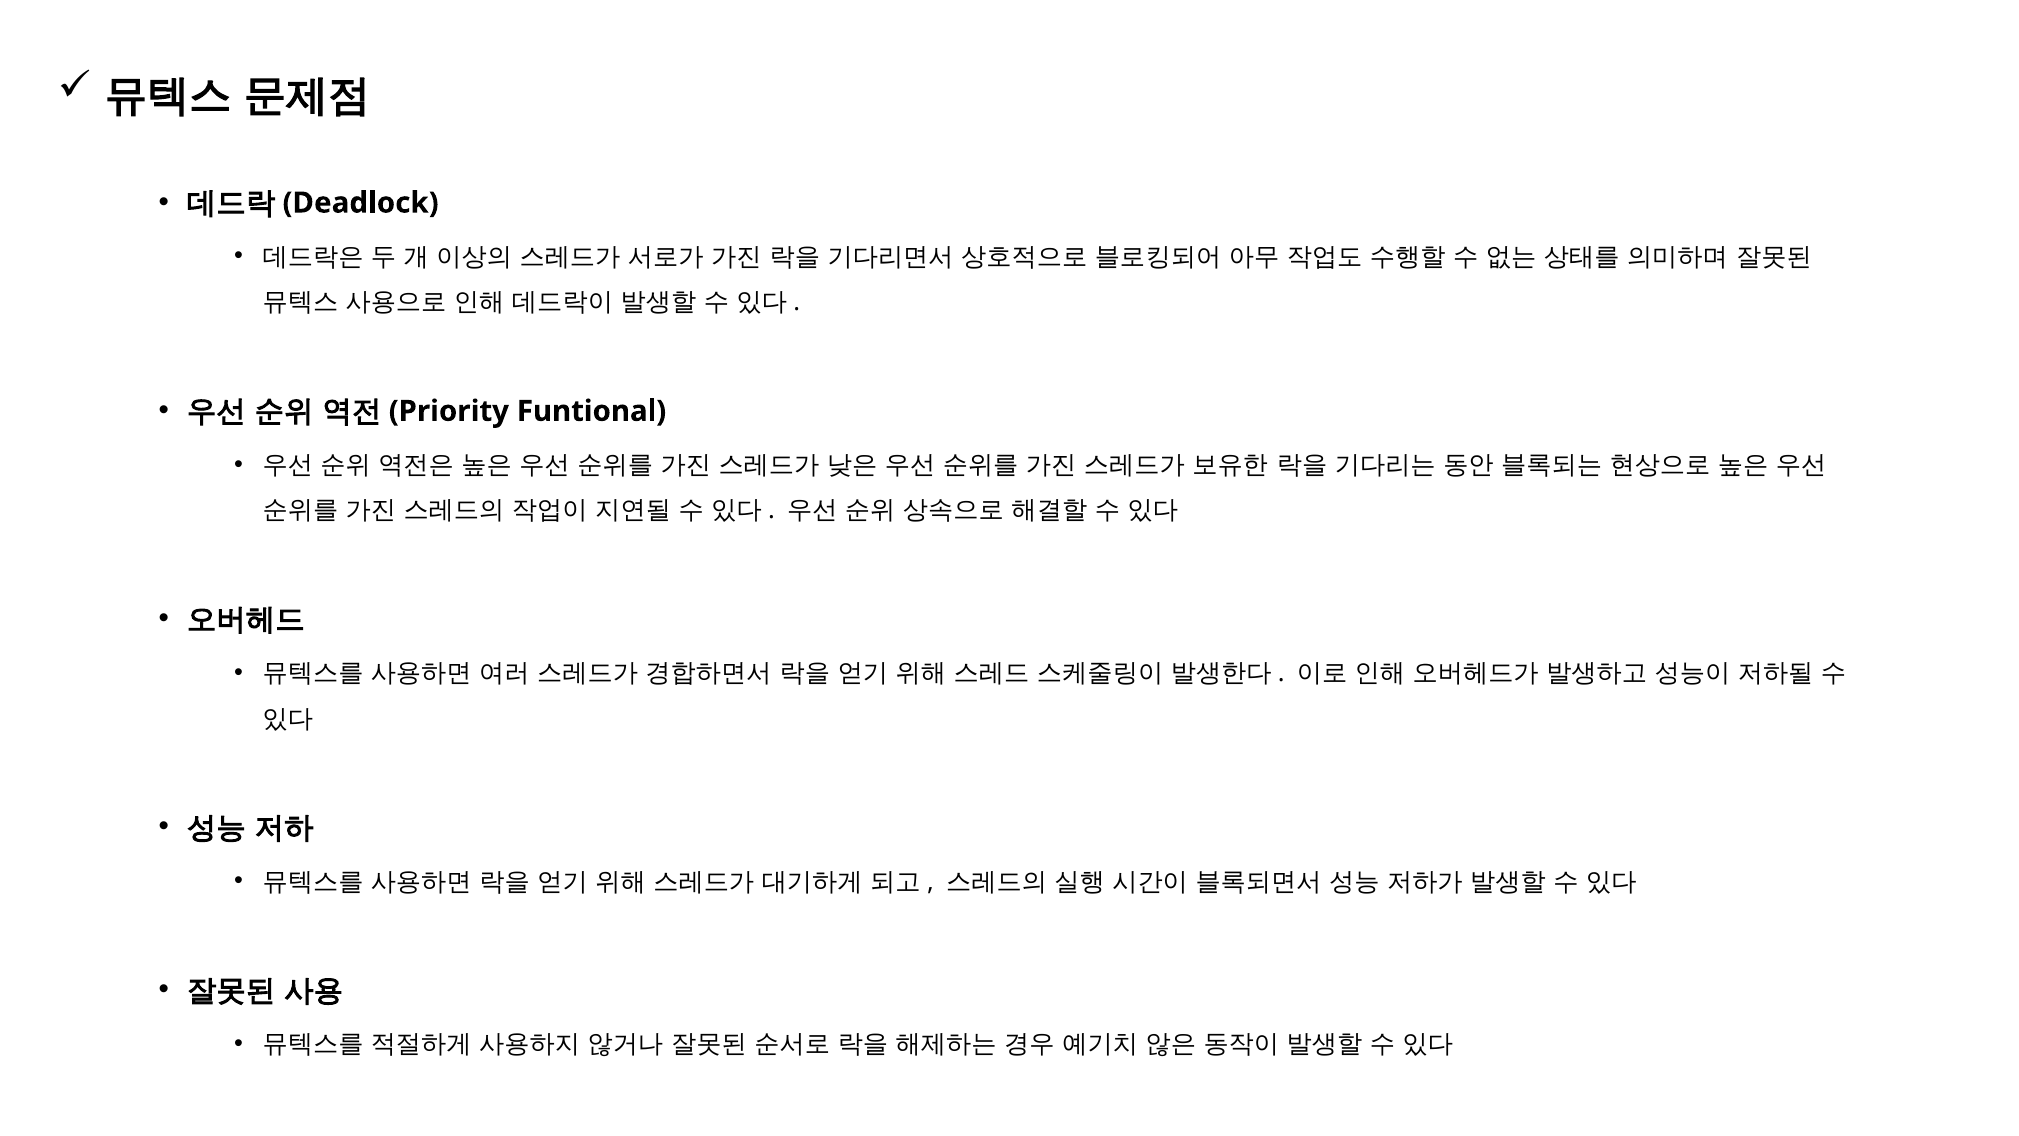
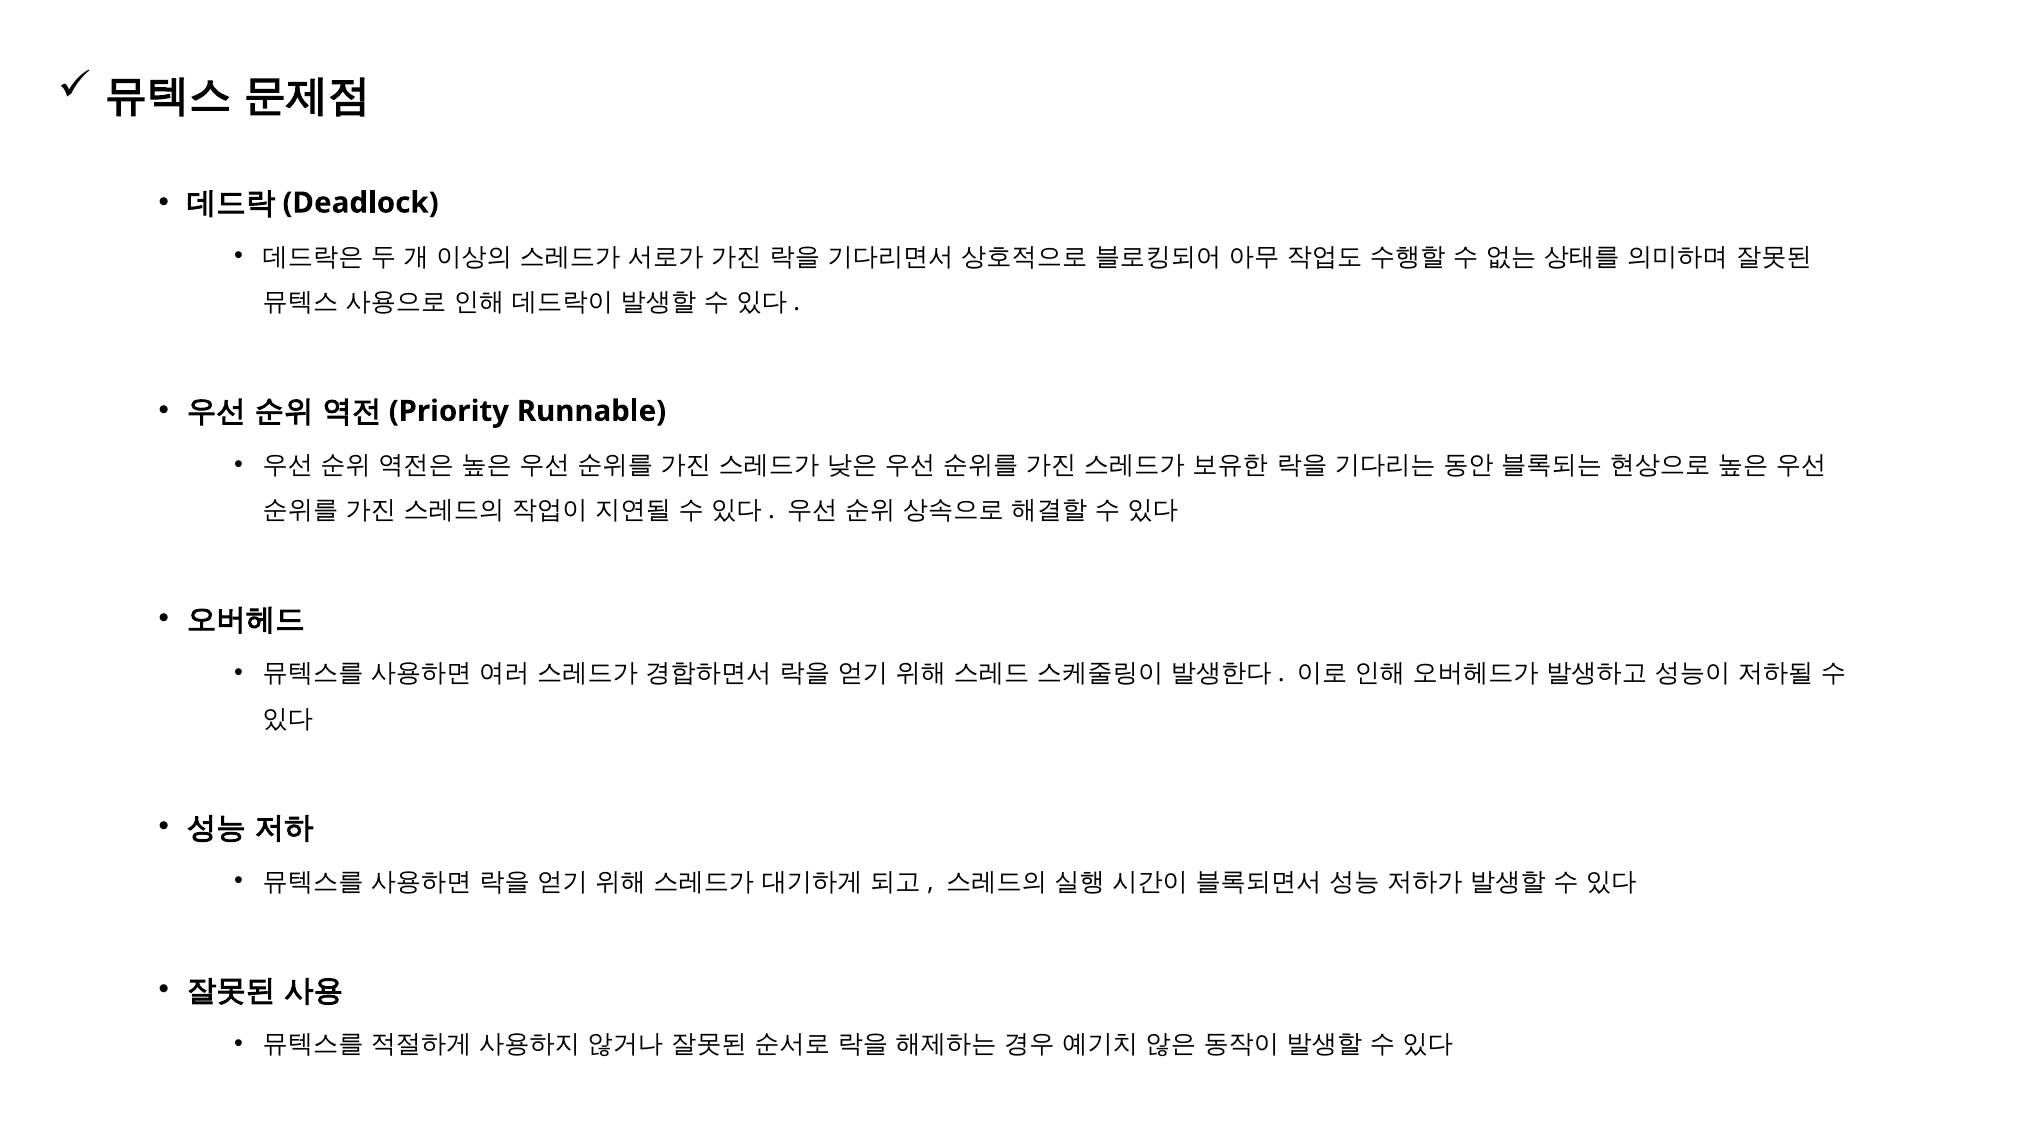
Funtional: Funtional -> Runnable
